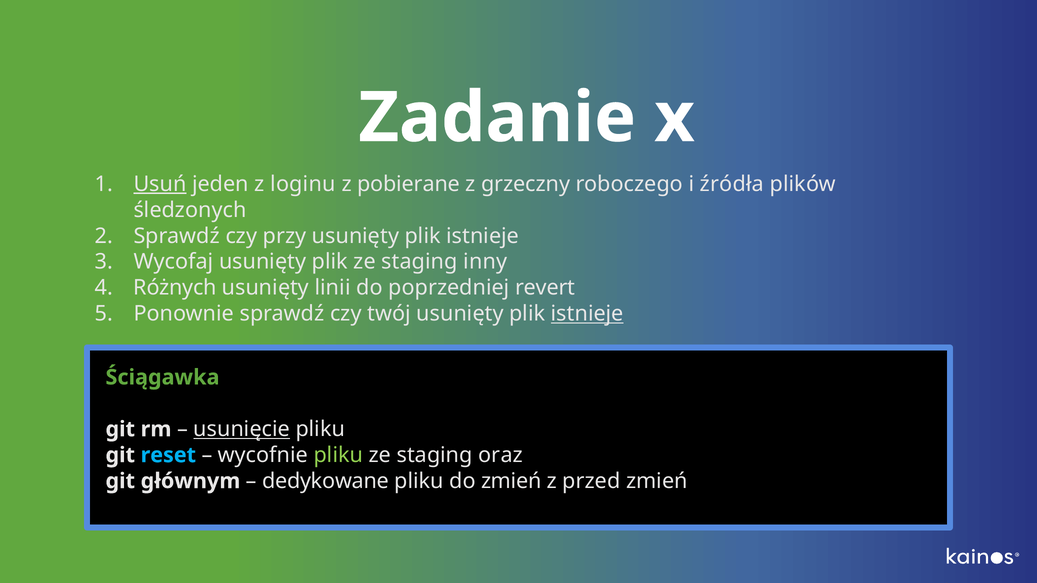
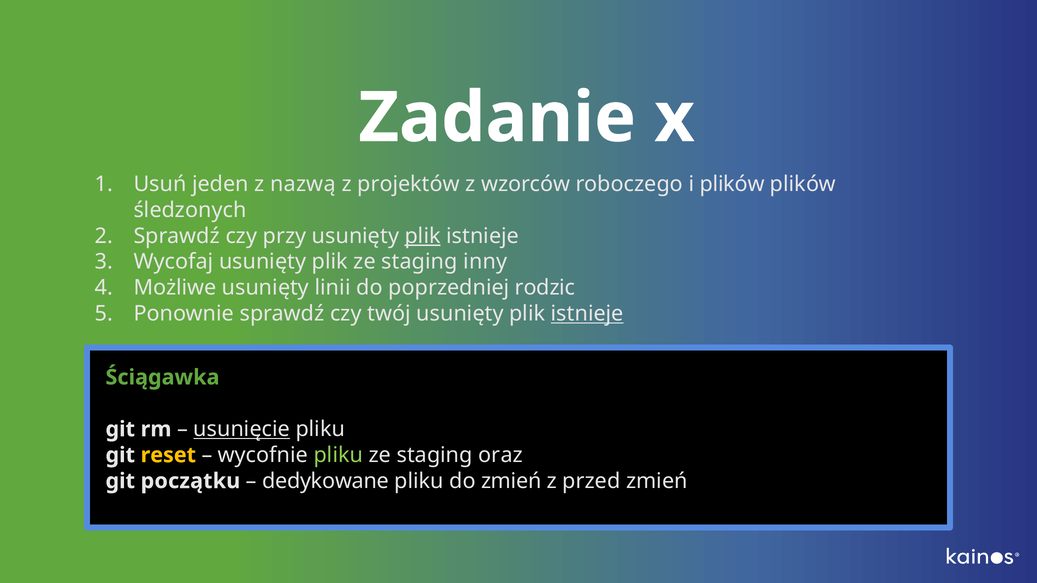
Usuń underline: present -> none
loginu: loginu -> nazwą
pobierane: pobierane -> projektów
grzeczny: grzeczny -> wzorców
i źródła: źródła -> plików
plik at (423, 236) underline: none -> present
Różnych: Różnych -> Możliwe
revert: revert -> rodzic
reset colour: light blue -> yellow
głównym: głównym -> początku
